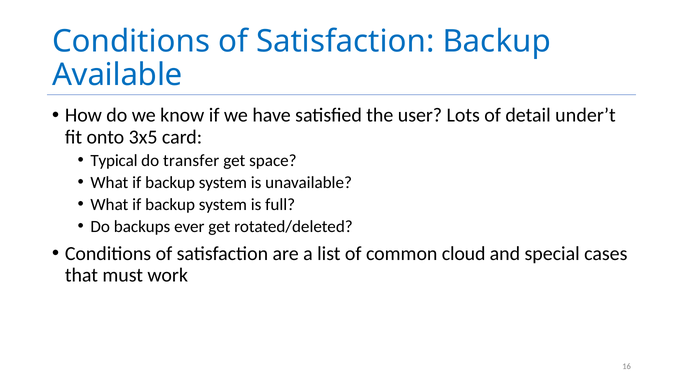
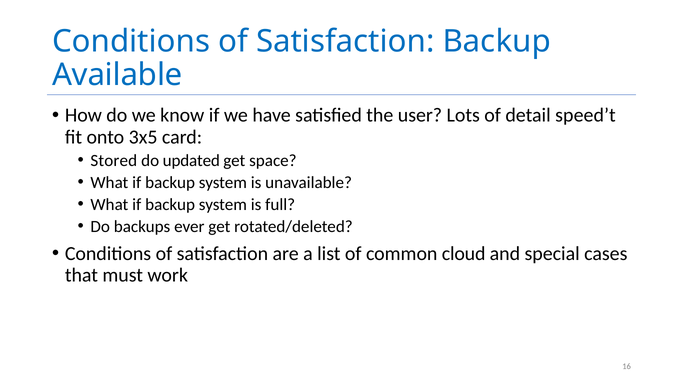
under’t: under’t -> speed’t
Typical: Typical -> Stored
transfer: transfer -> updated
